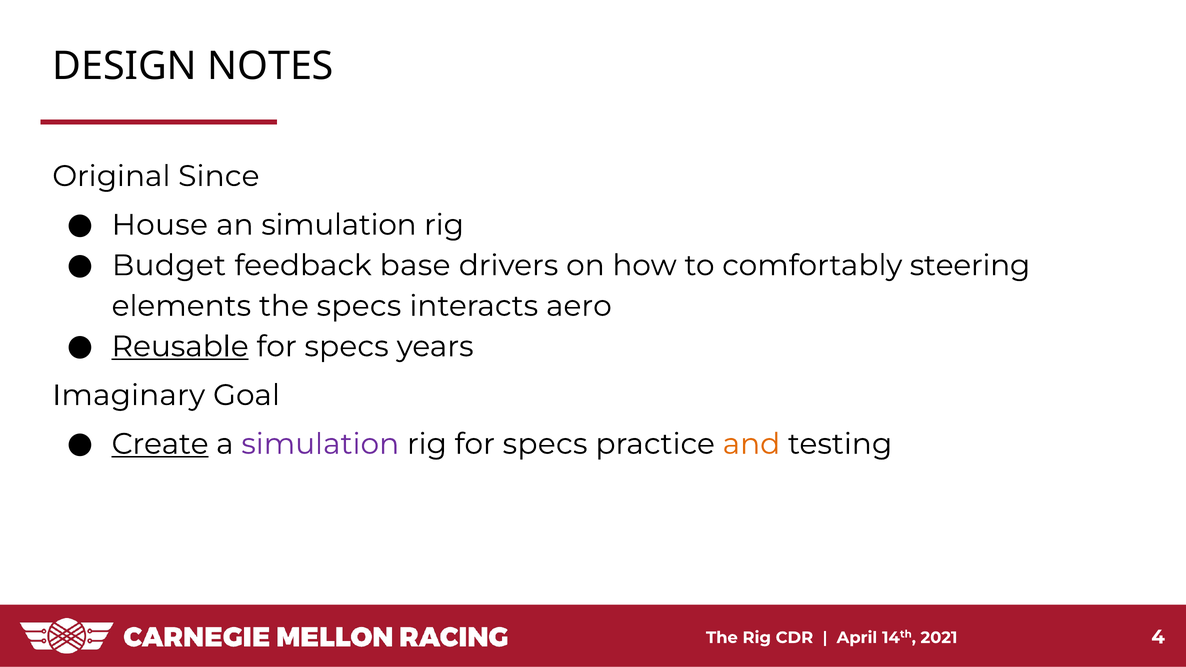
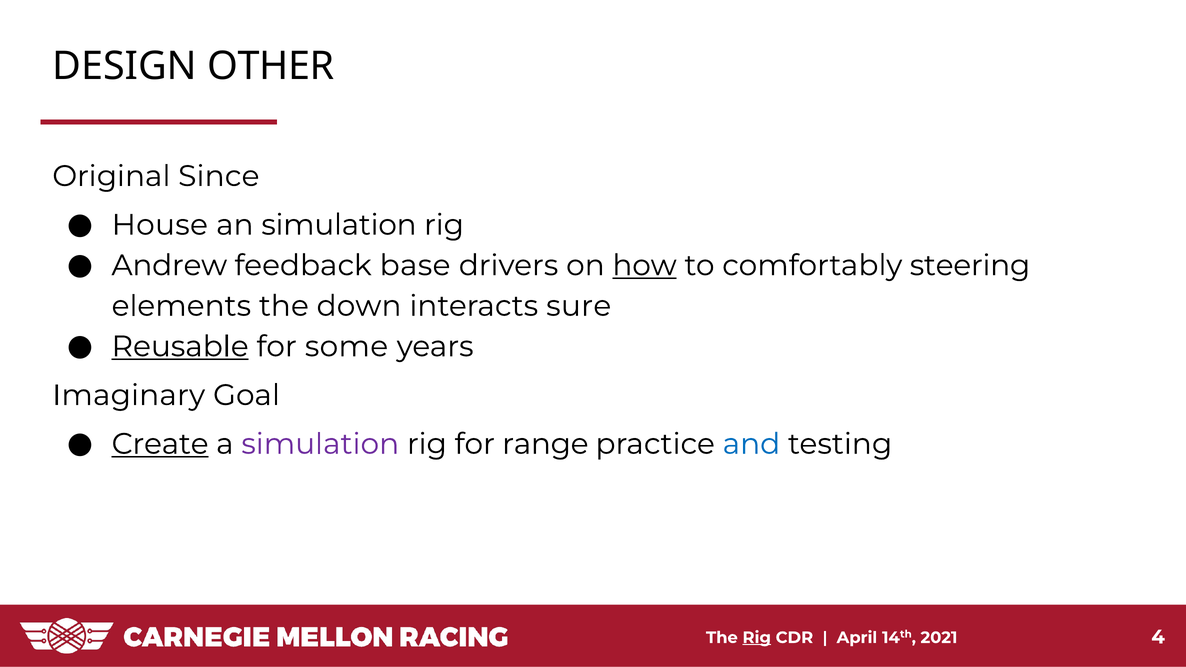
NOTES: NOTES -> OTHER
Budget: Budget -> Andrew
how underline: none -> present
the specs: specs -> down
aero: aero -> sure
specs at (347, 347): specs -> some
rig for specs: specs -> range
and colour: orange -> blue
Rig at (757, 638) underline: none -> present
